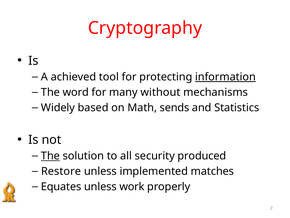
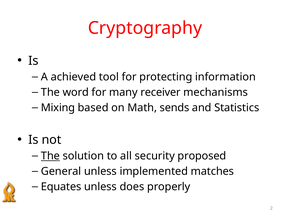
information underline: present -> none
without: without -> receiver
Widely: Widely -> Mixing
produced: produced -> proposed
Restore: Restore -> General
work: work -> does
